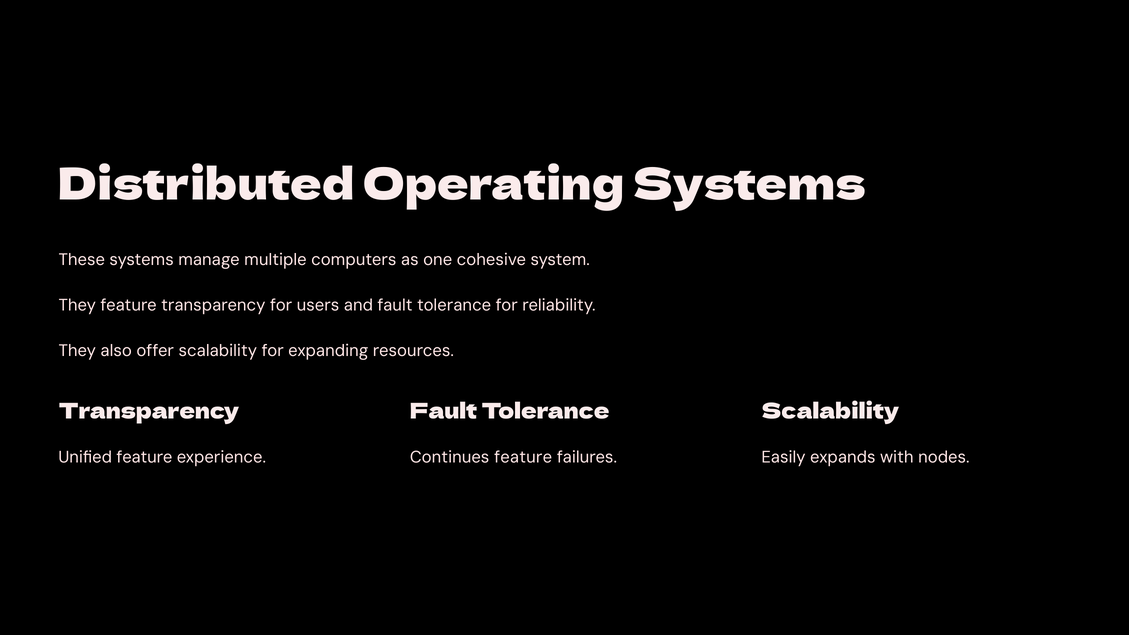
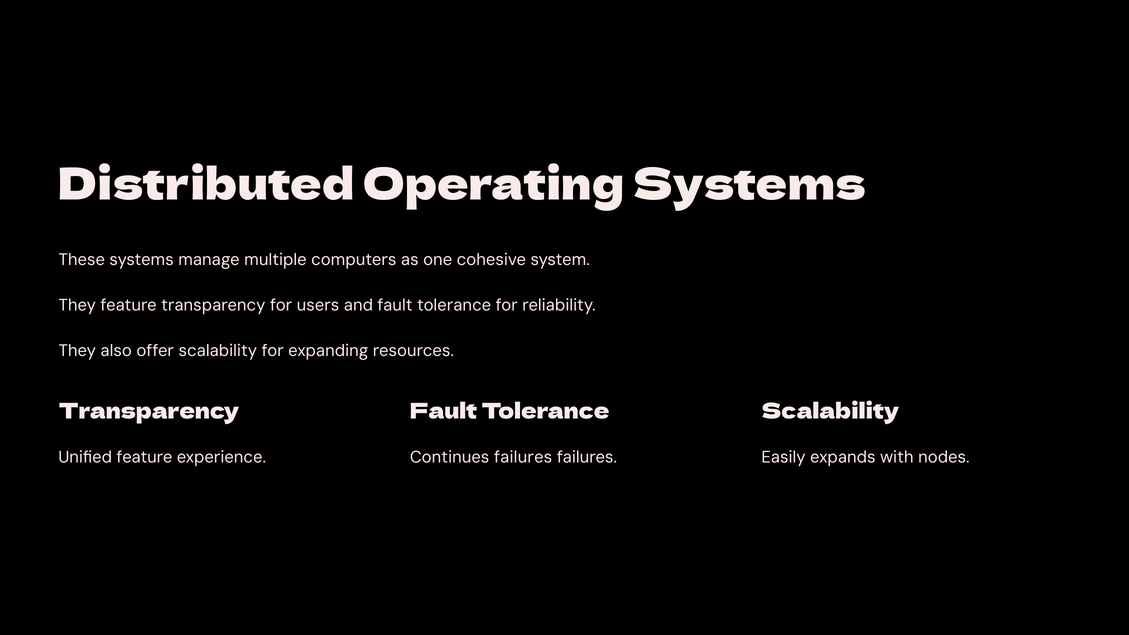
Continues feature: feature -> failures
